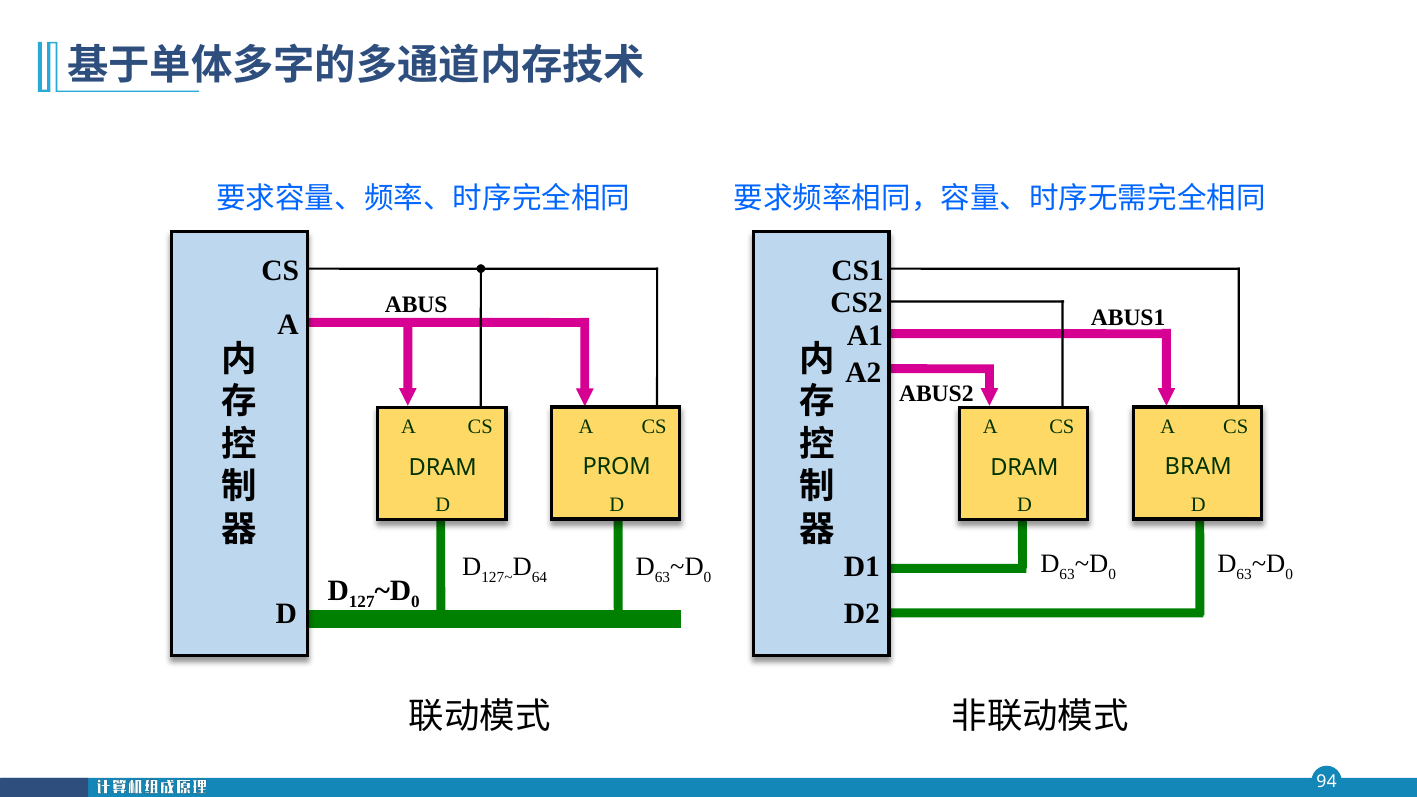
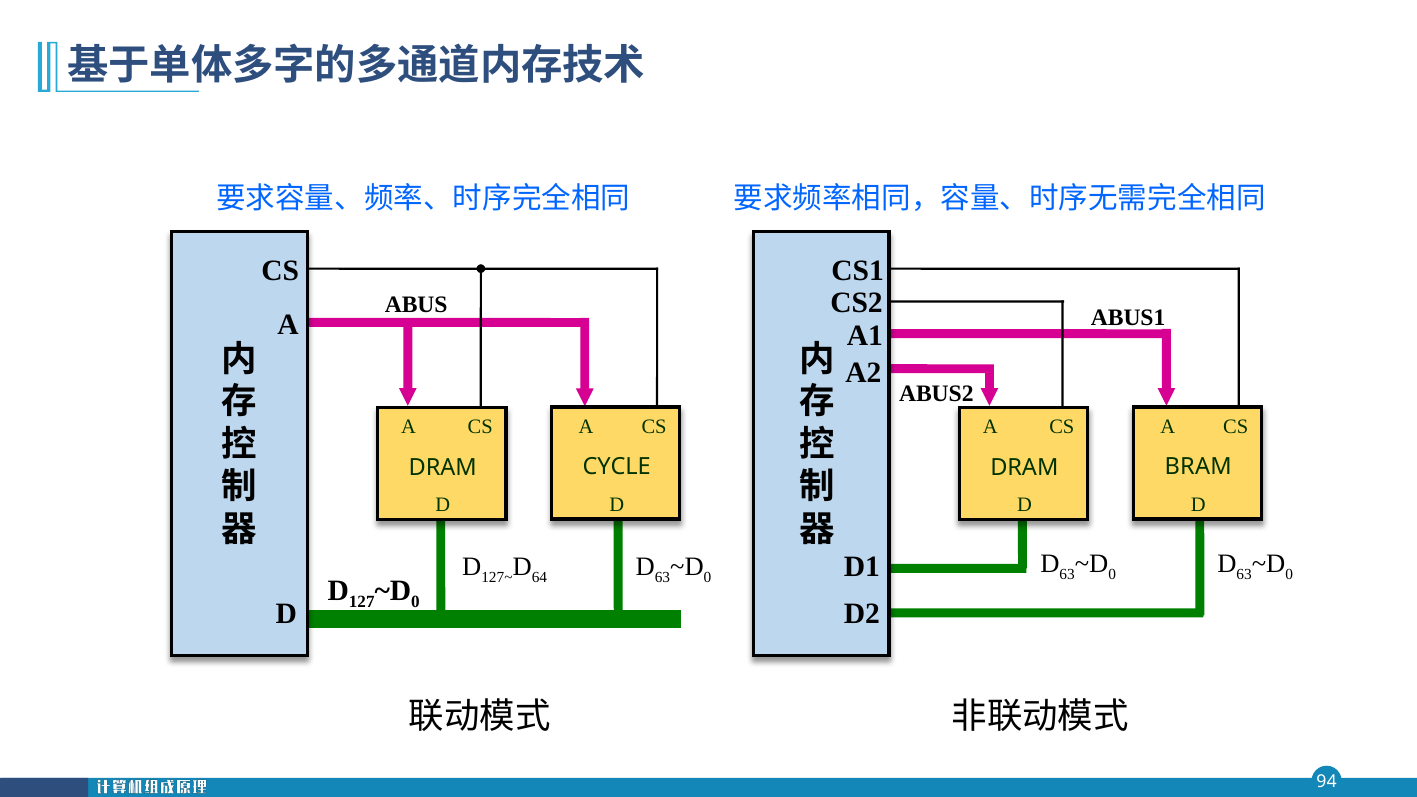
PROM: PROM -> CYCLE
